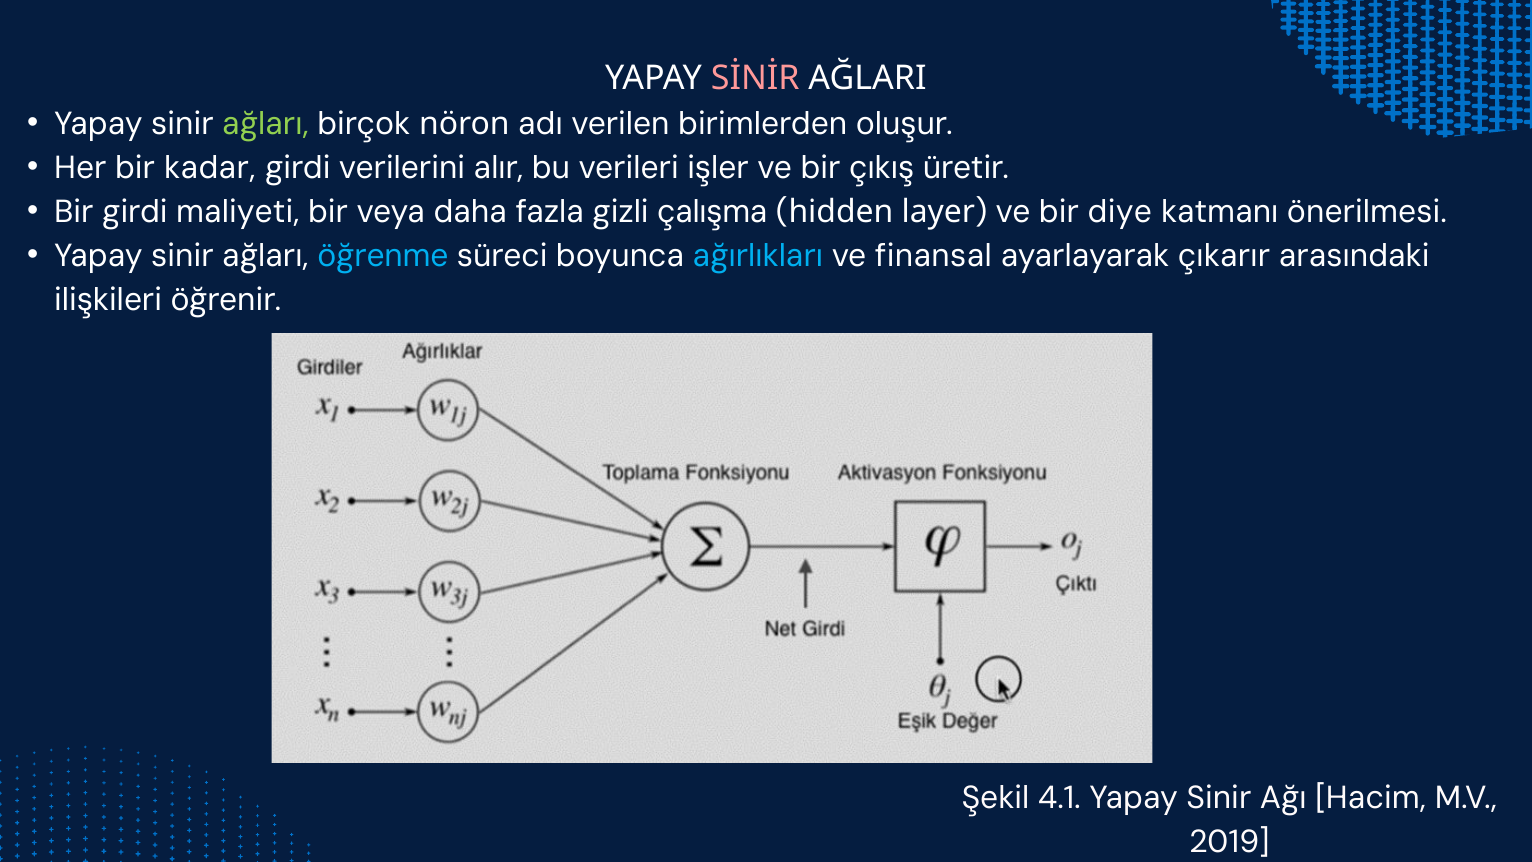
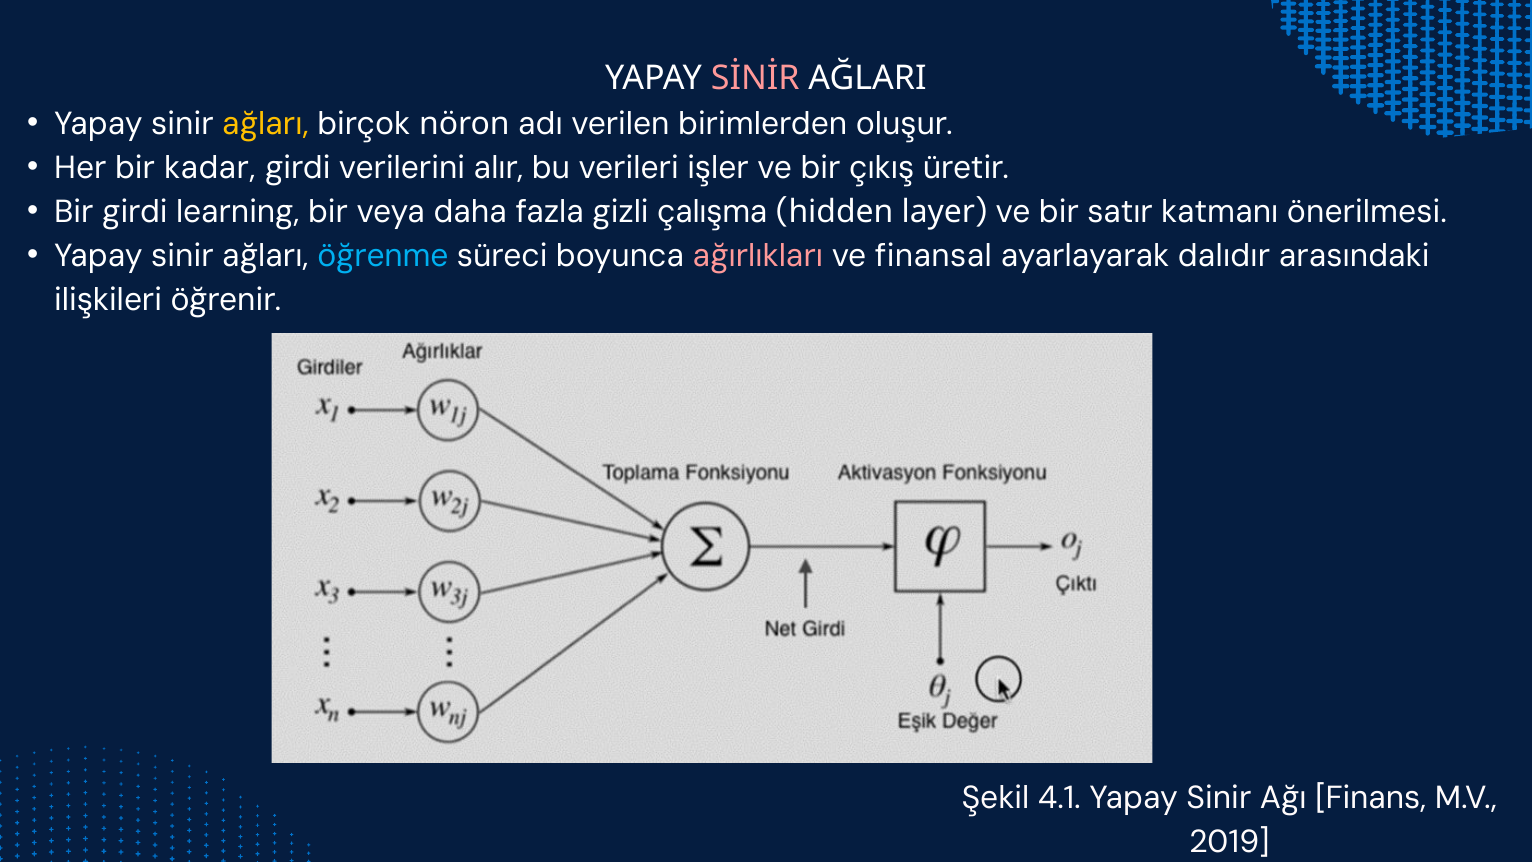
ağları at (265, 124) colour: light green -> yellow
maliyeti: maliyeti -> learning
diye: diye -> satır
ağırlıkları colour: light blue -> pink
çıkarır: çıkarır -> dalıdır
Hacim: Hacim -> Finans
